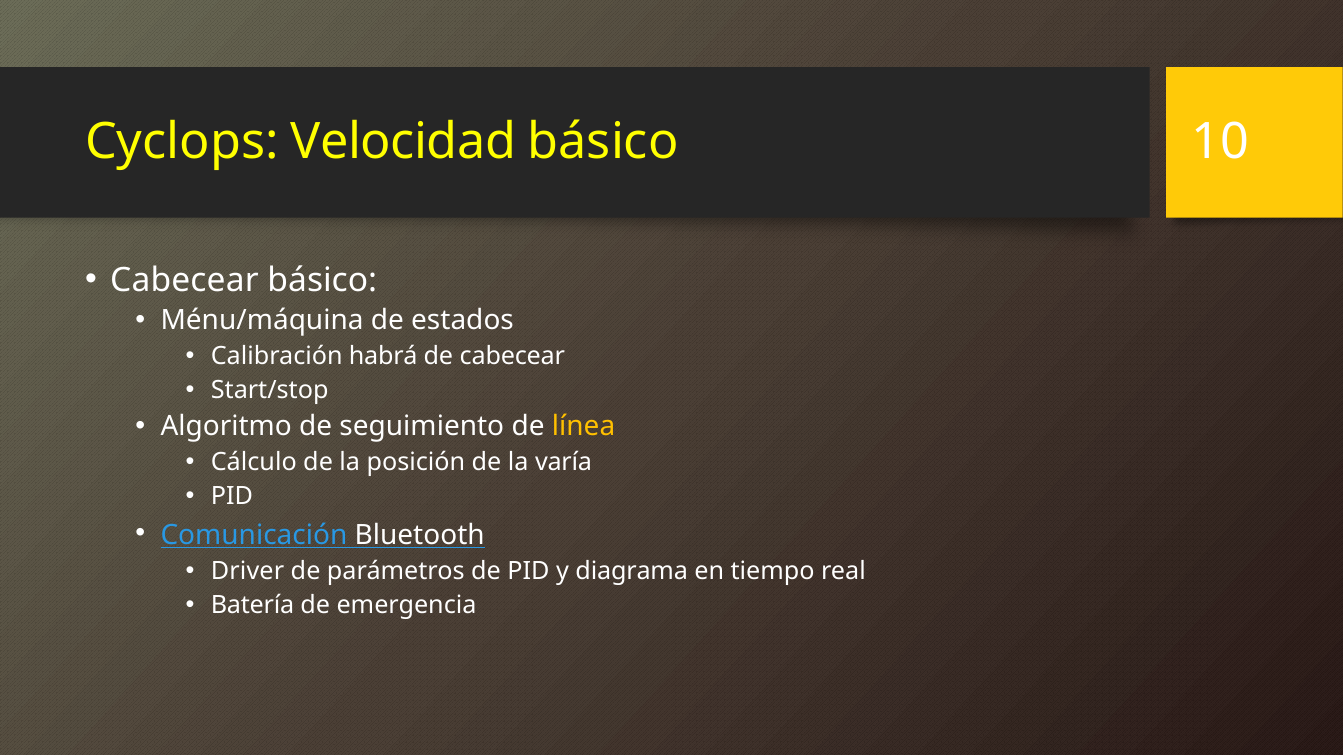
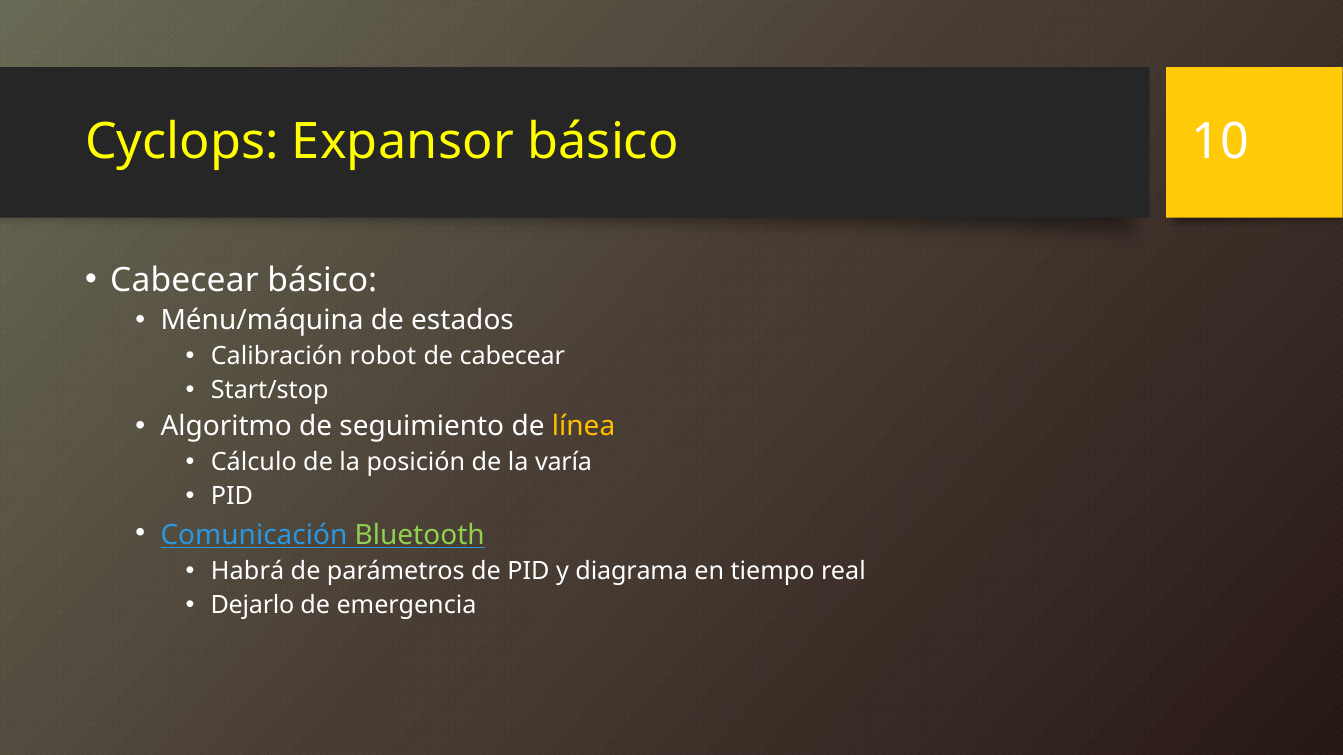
Velocidad: Velocidad -> Expansor
habrá: habrá -> robot
Bluetooth colour: white -> light green
Driver: Driver -> Habrá
Batería: Batería -> Dejarlo
